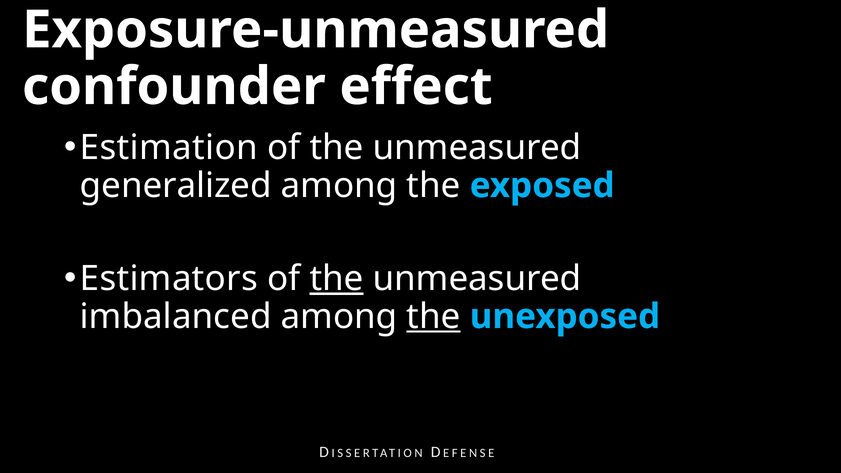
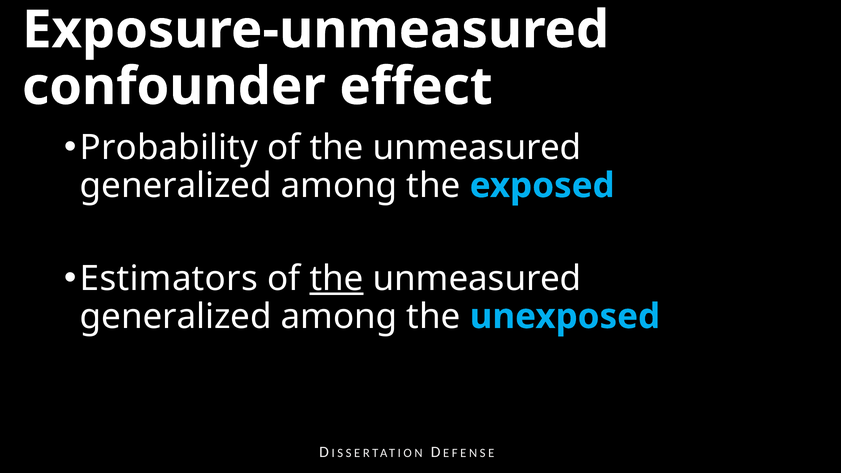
Estimation: Estimation -> Probability
imbalanced at (176, 317): imbalanced -> generalized
the at (433, 317) underline: present -> none
